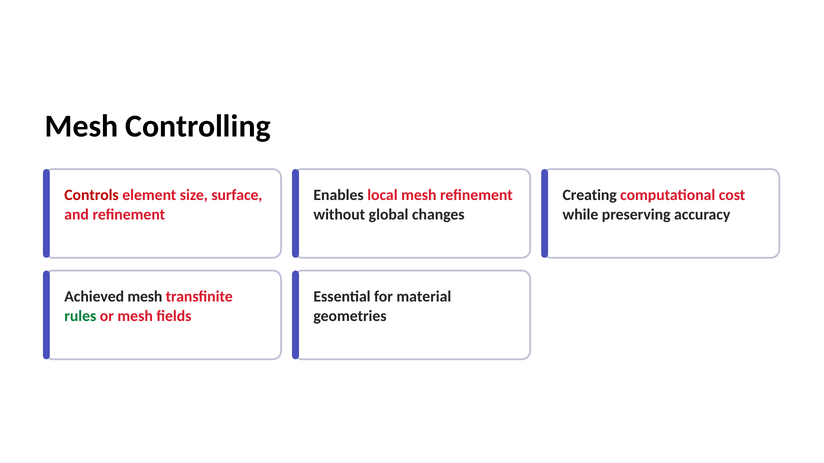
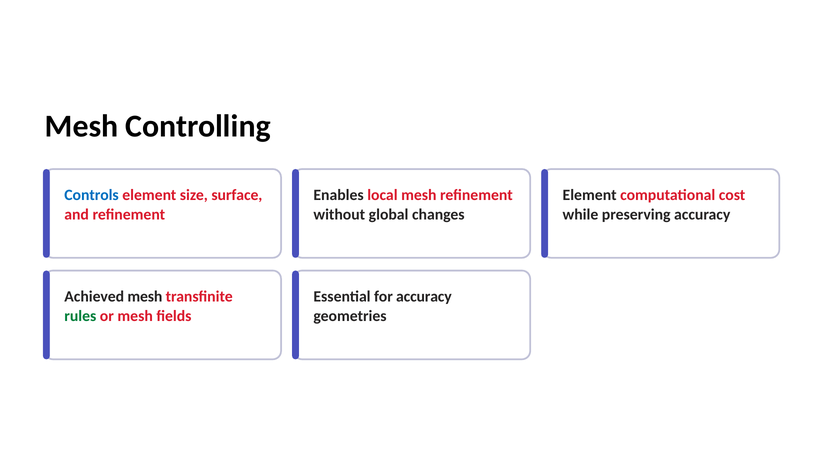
Controls colour: red -> blue
Creating at (590, 195): Creating -> Element
for material: material -> accuracy
